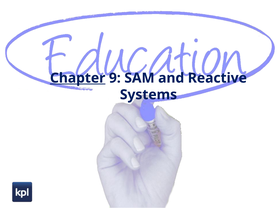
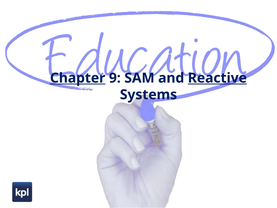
Reactive underline: none -> present
